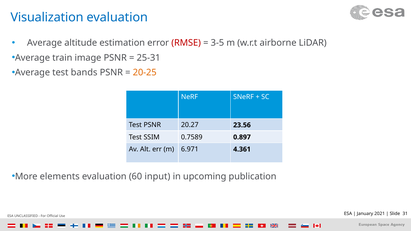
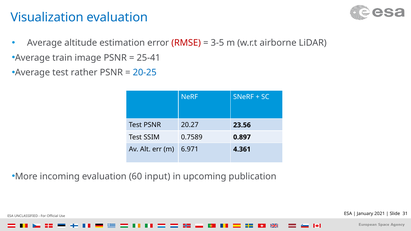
25-31: 25-31 -> 25-41
bands: bands -> rather
20-25 colour: orange -> blue
elements: elements -> incoming
